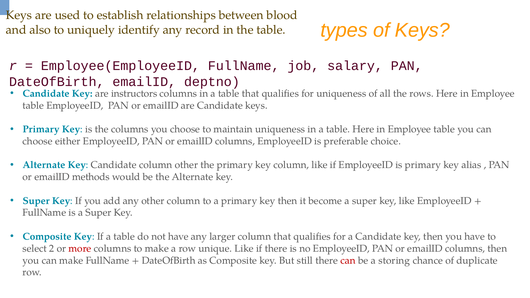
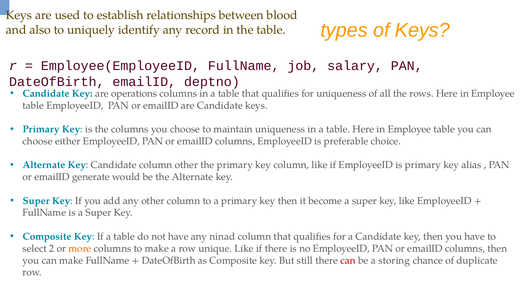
instructors: instructors -> operations
methods: methods -> generate
larger: larger -> ninad
more colour: red -> orange
